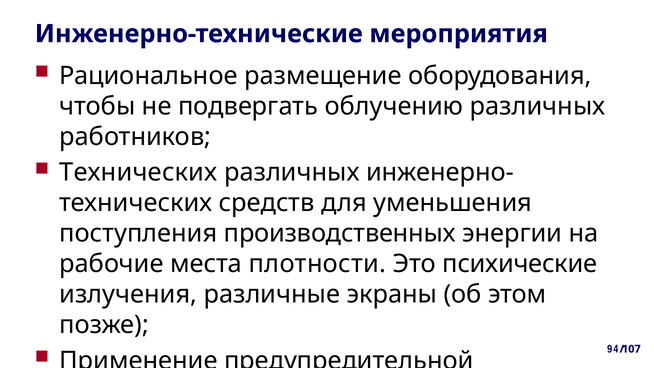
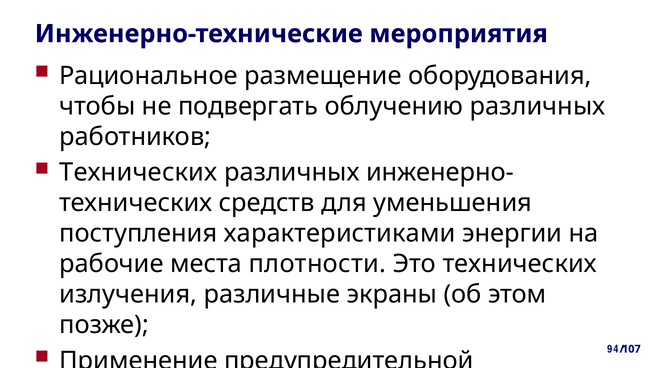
производственных: производственных -> характеристиками
Это психические: психические -> технических
